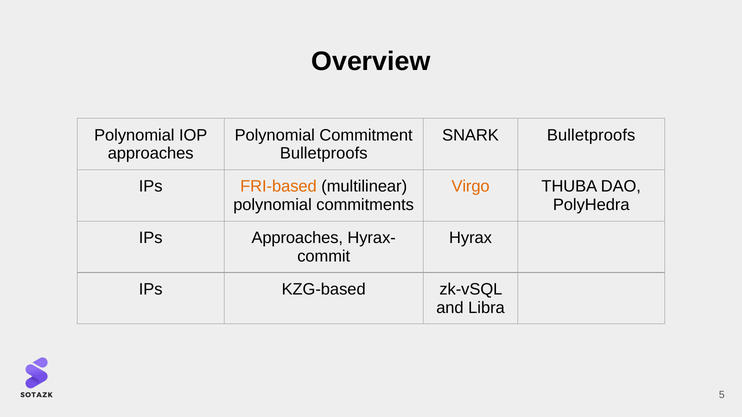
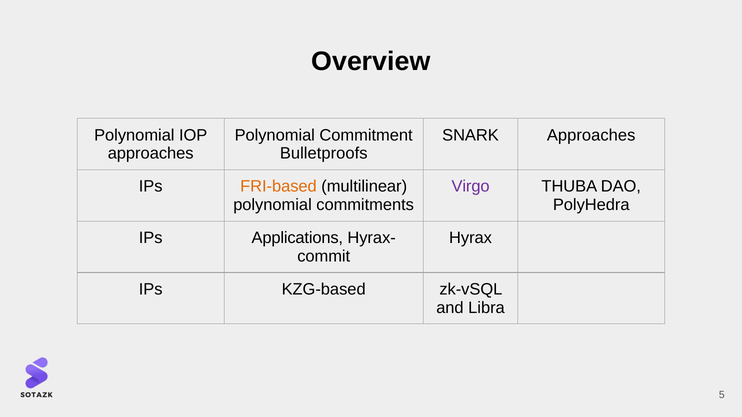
SNARK Bulletproofs: Bulletproofs -> Approaches
Virgo colour: orange -> purple
IPs Approaches: Approaches -> Applications
